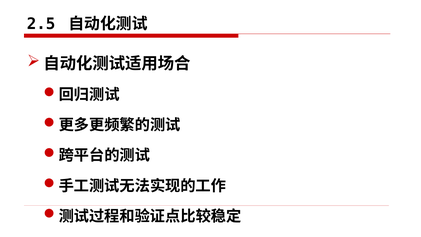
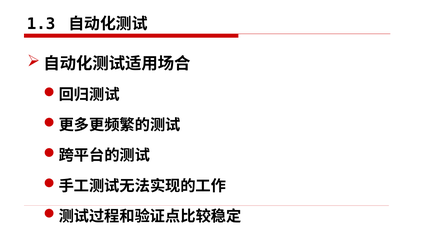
2.5: 2.5 -> 1.3
